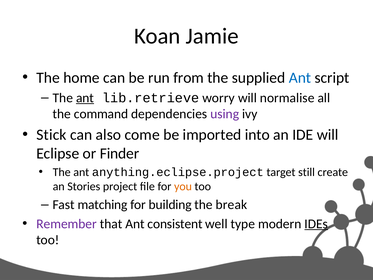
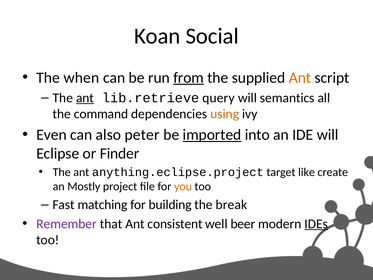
Jamie: Jamie -> Social
home: home -> when
from underline: none -> present
Ant at (300, 78) colour: blue -> orange
worry: worry -> query
normalise: normalise -> semantics
using colour: purple -> orange
Stick: Stick -> Even
come: come -> peter
imported underline: none -> present
still: still -> like
Stories: Stories -> Mostly
type: type -> beer
